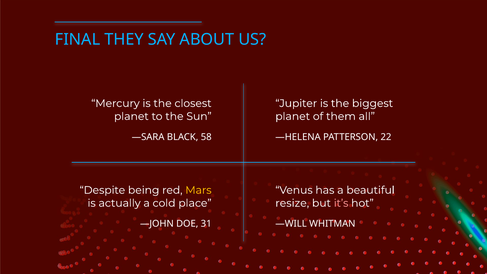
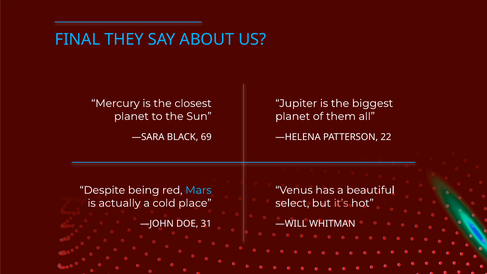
58: 58 -> 69
Mars colour: yellow -> light blue
resize: resize -> select
